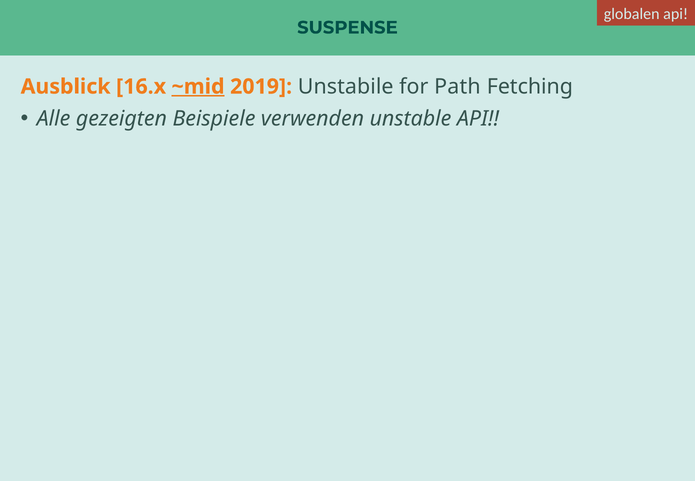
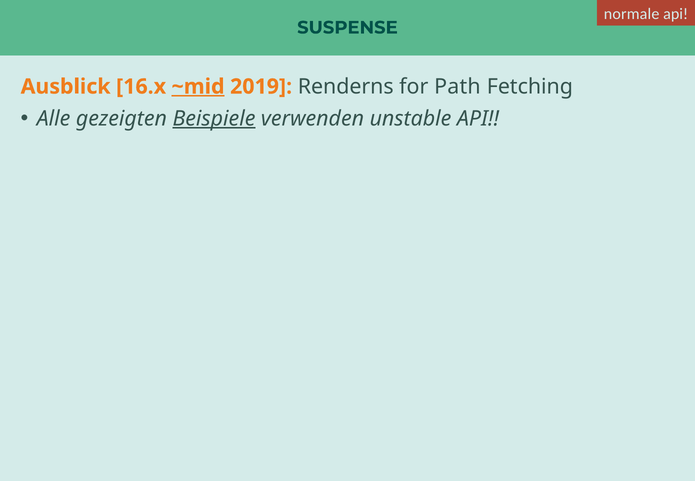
globalen: globalen -> normale
Unstabile: Unstabile -> Renderns
Beispiele underline: none -> present
